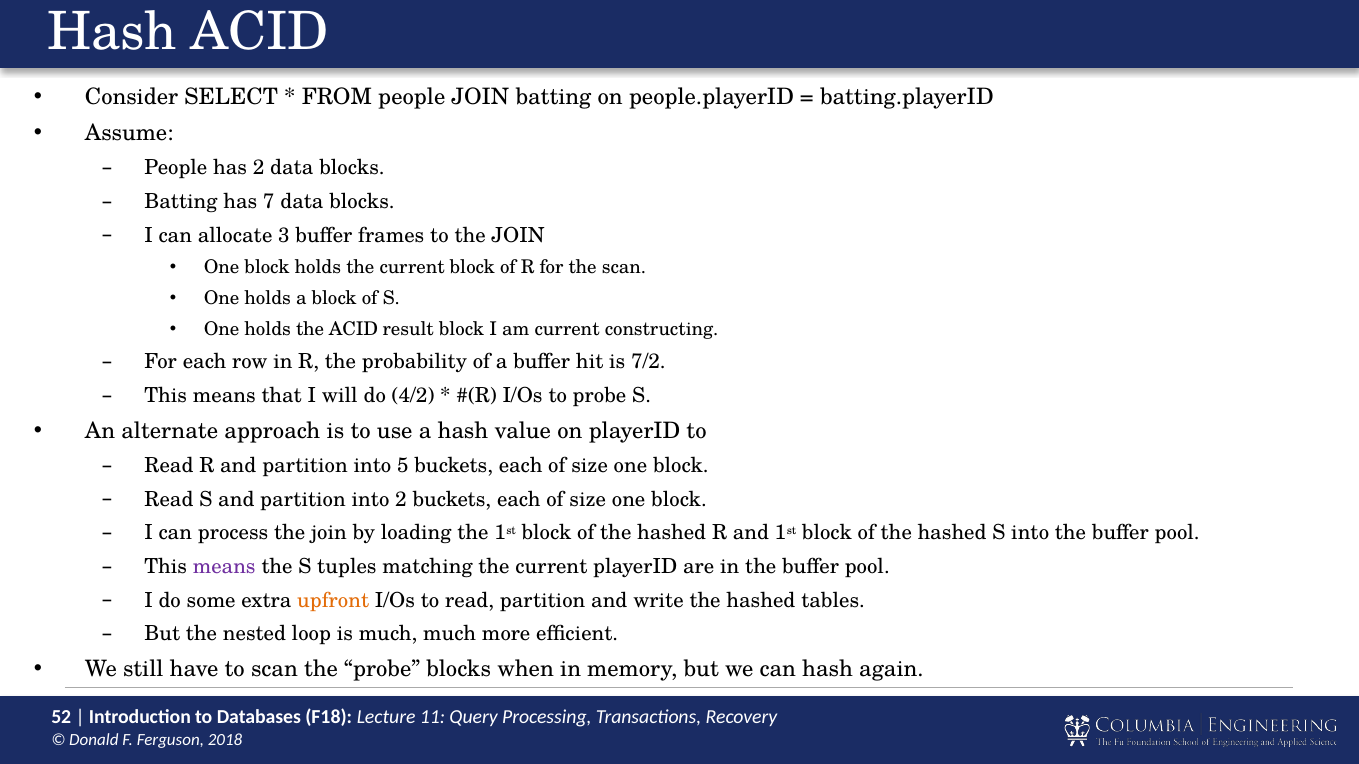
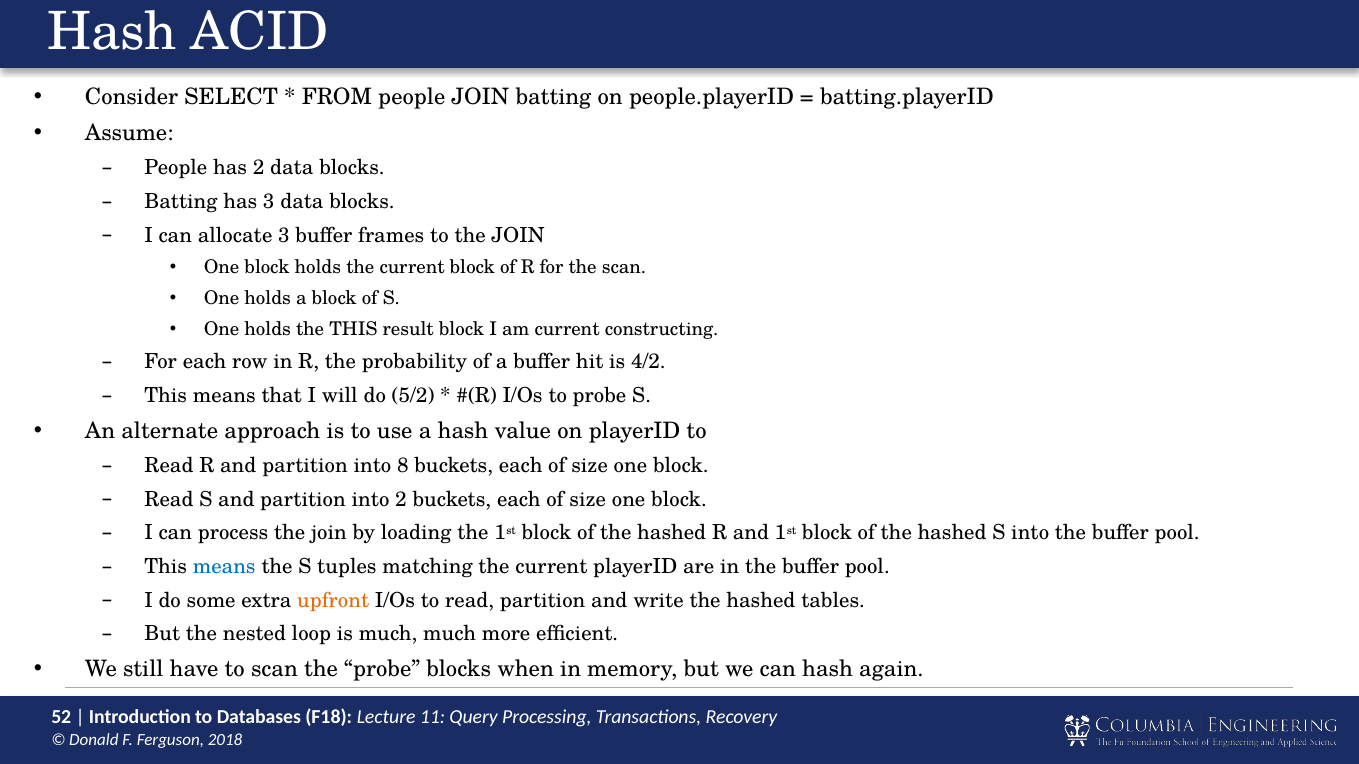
has 7: 7 -> 3
the ACID: ACID -> THIS
7/2: 7/2 -> 4/2
4/2: 4/2 -> 5/2
5: 5 -> 8
means at (224, 567) colour: purple -> blue
